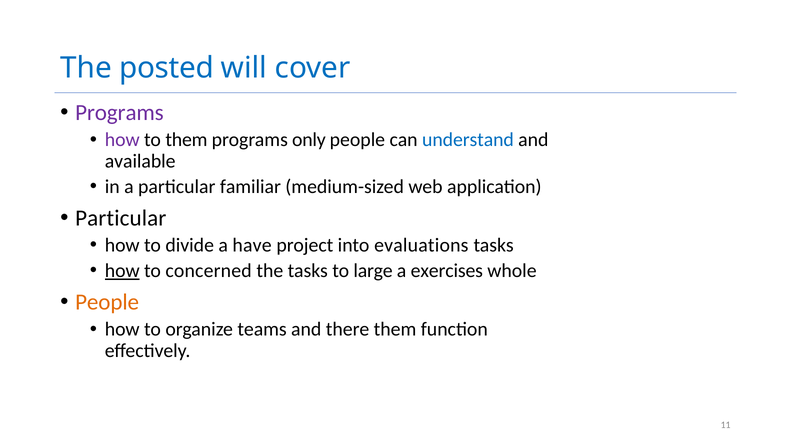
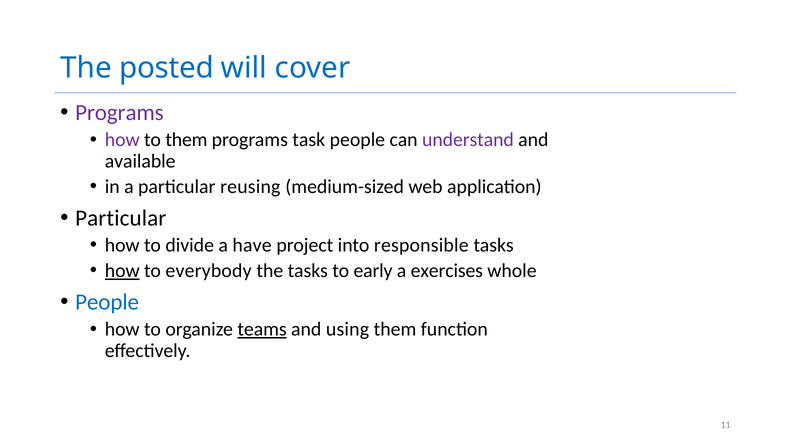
only: only -> task
understand colour: blue -> purple
familiar: familiar -> reusing
evaluations: evaluations -> responsible
concerned: concerned -> everybody
large: large -> early
People at (107, 302) colour: orange -> blue
teams underline: none -> present
there: there -> using
